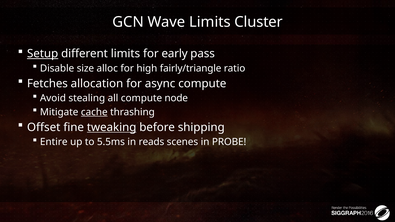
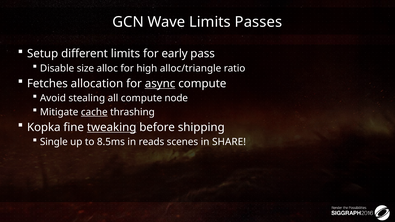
Cluster: Cluster -> Passes
Setup underline: present -> none
fairly/triangle: fairly/triangle -> alloc/triangle
async underline: none -> present
Offset: Offset -> Kopka
Entire: Entire -> Single
5.5ms: 5.5ms -> 8.5ms
PROBE: PROBE -> SHARE
